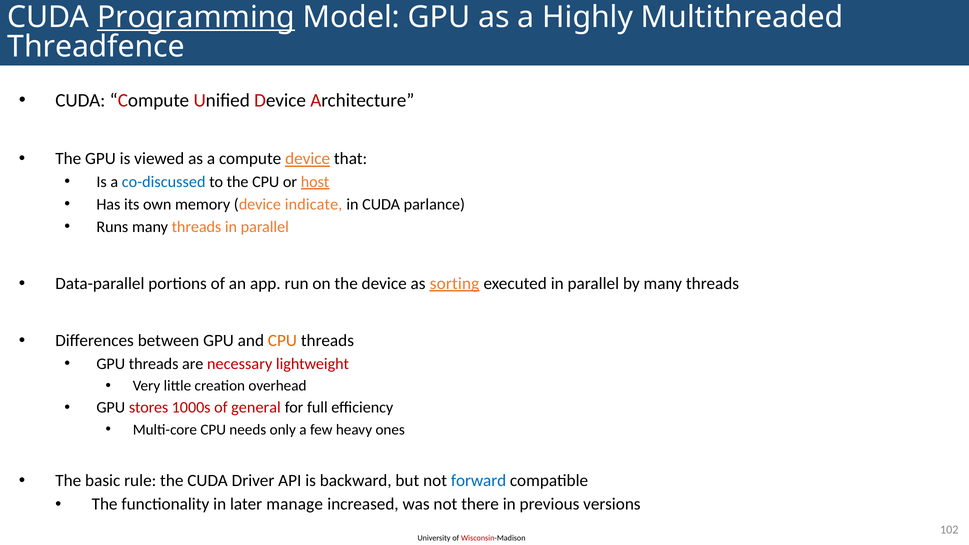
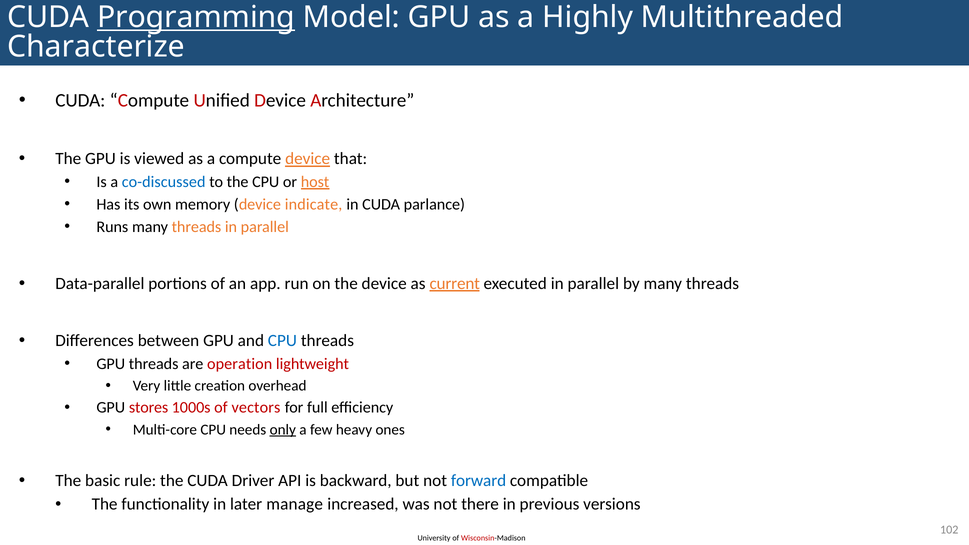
Threadfence: Threadfence -> Characterize
sorting: sorting -> current
CPU at (282, 341) colour: orange -> blue
necessary: necessary -> operation
general: general -> vectors
only underline: none -> present
